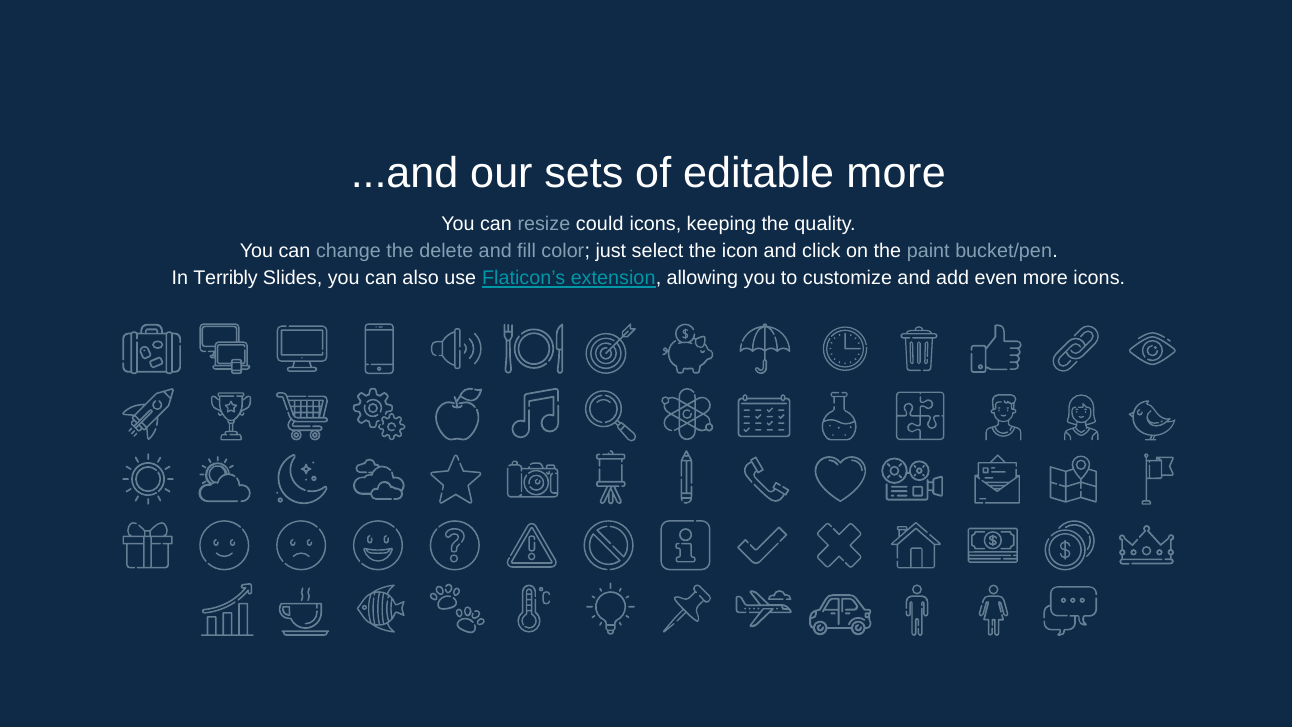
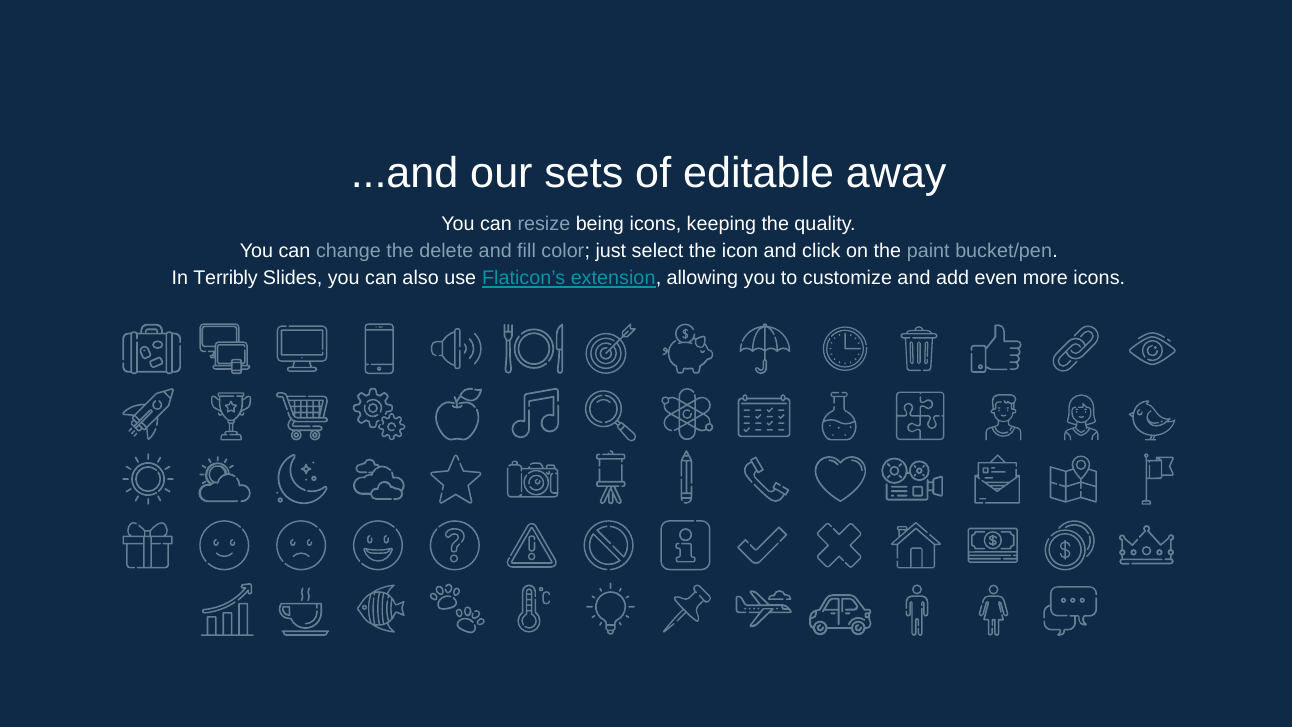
editable more: more -> away
could: could -> being
